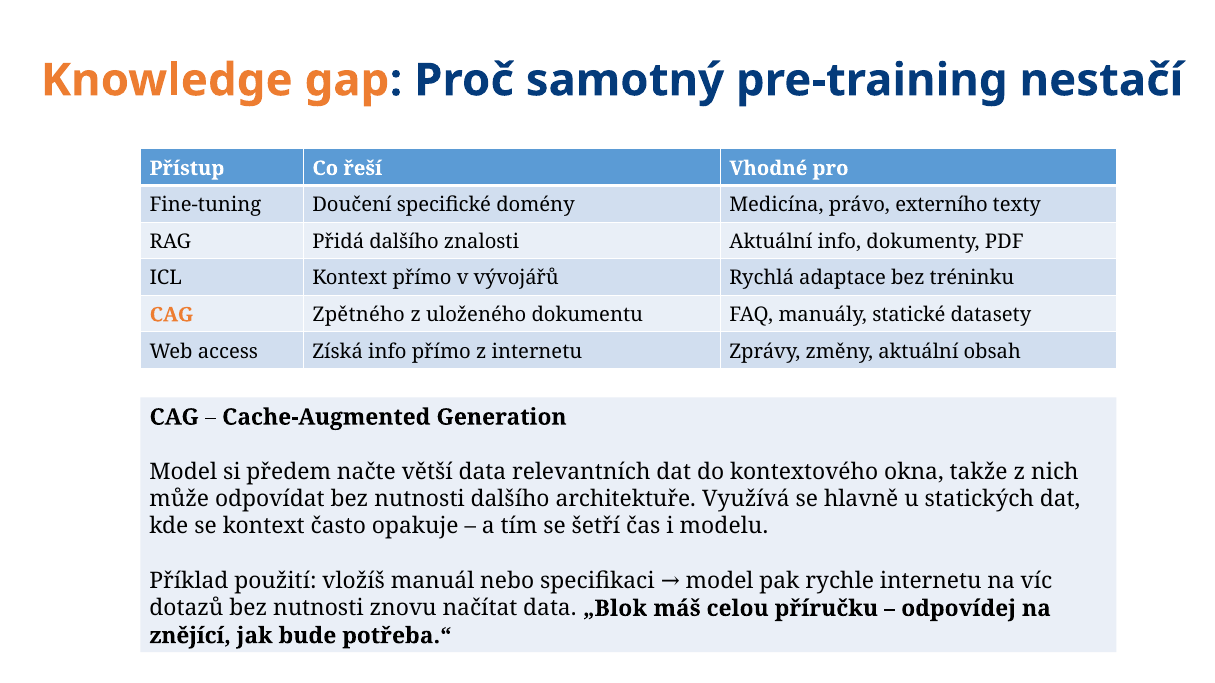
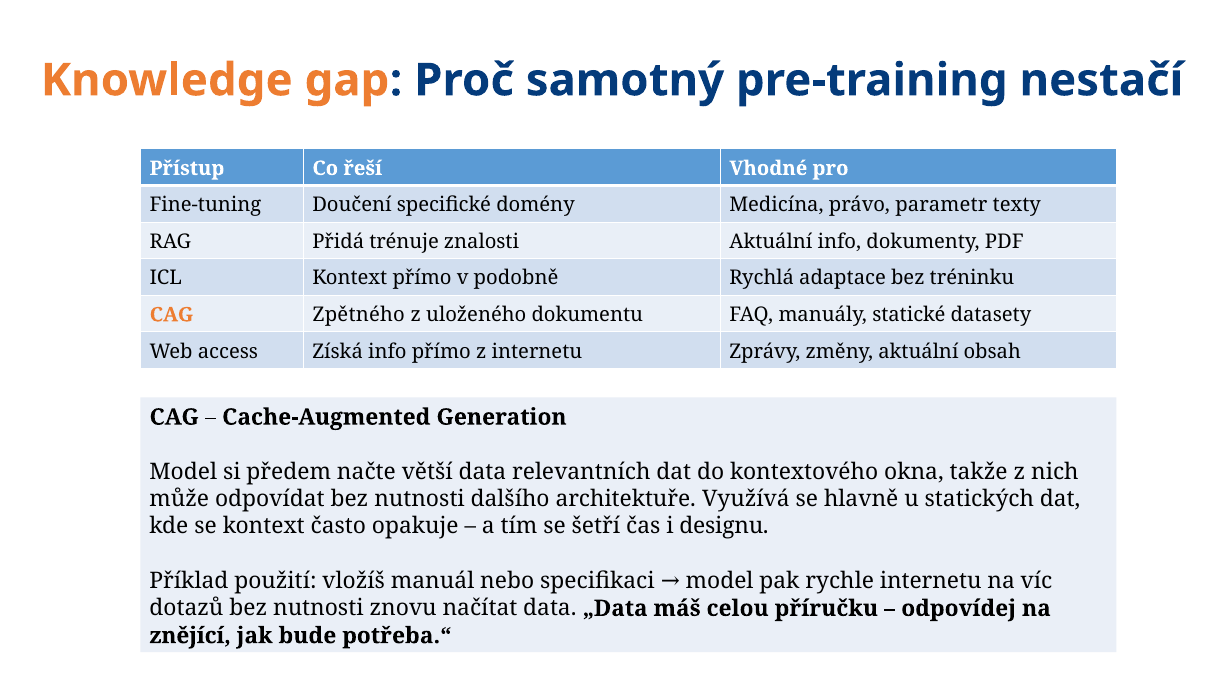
externího: externího -> parametr
Přidá dalšího: dalšího -> trénuje
vývojářů: vývojářů -> podobně
modelu: modelu -> designu
„Blok: „Blok -> „Data
